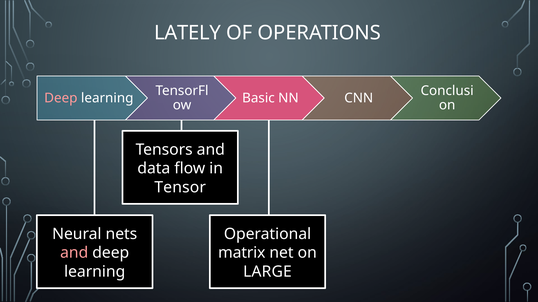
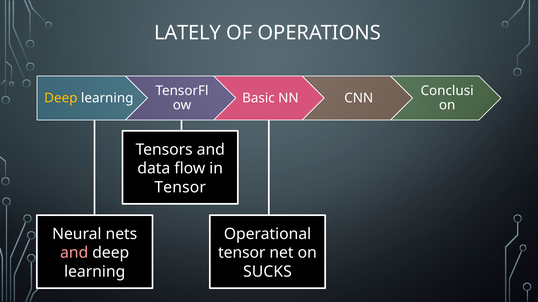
Deep at (61, 98) colour: pink -> yellow
matrix at (242, 253): matrix -> tensor
LARGE: LARGE -> SUCKS
